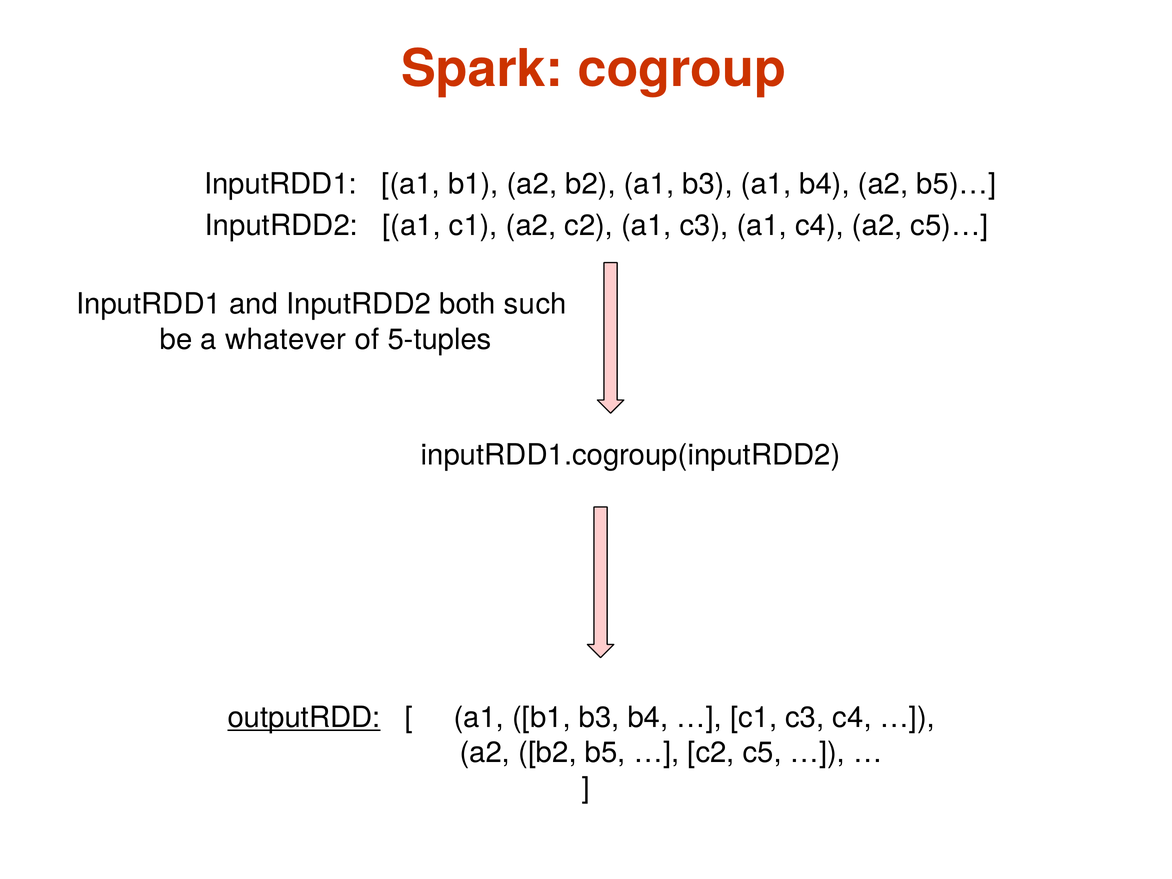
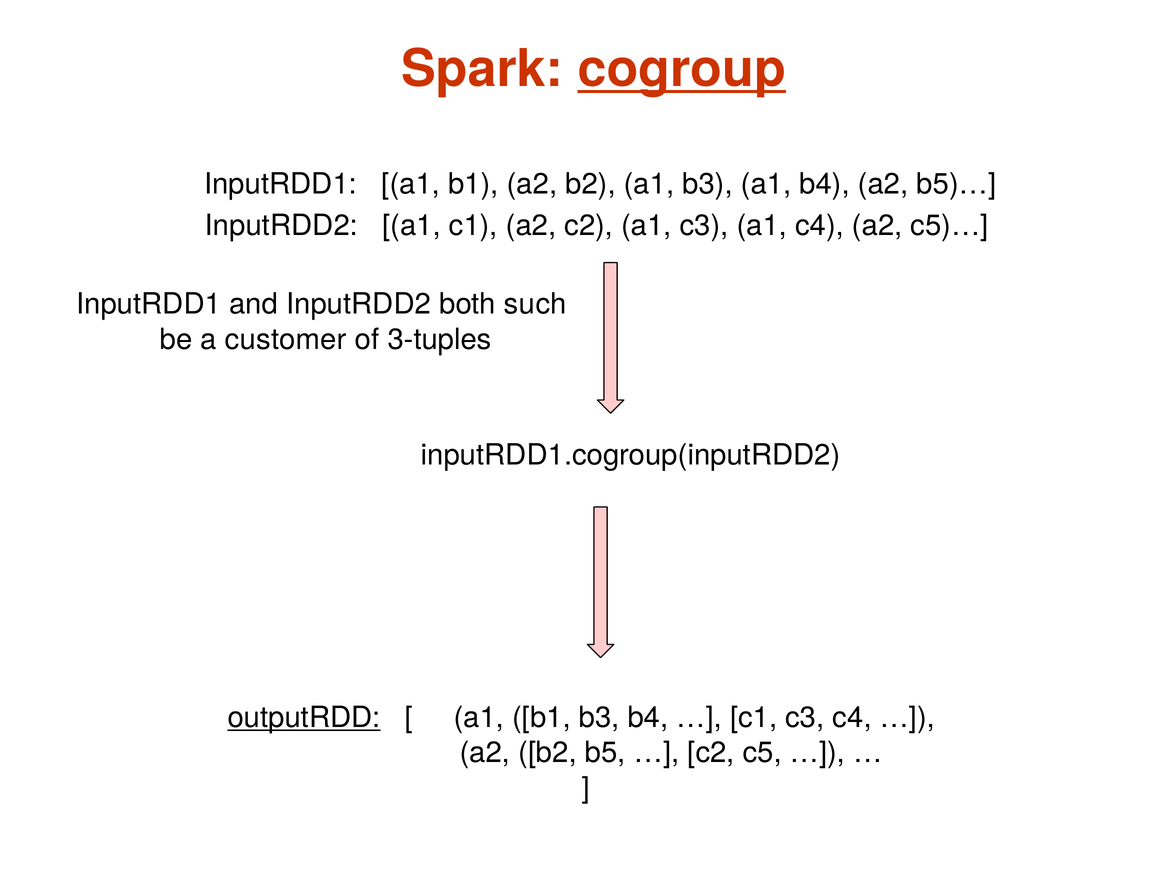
cogroup underline: none -> present
whatever: whatever -> customer
5-tuples: 5-tuples -> 3-tuples
